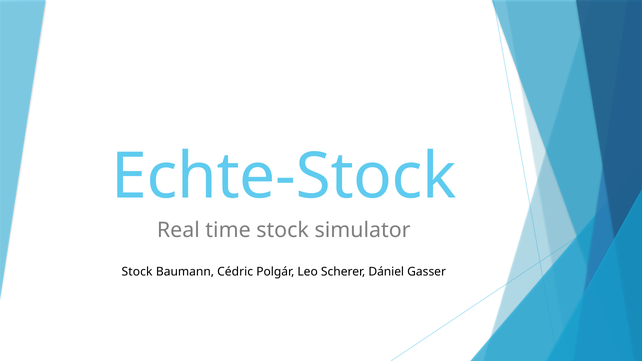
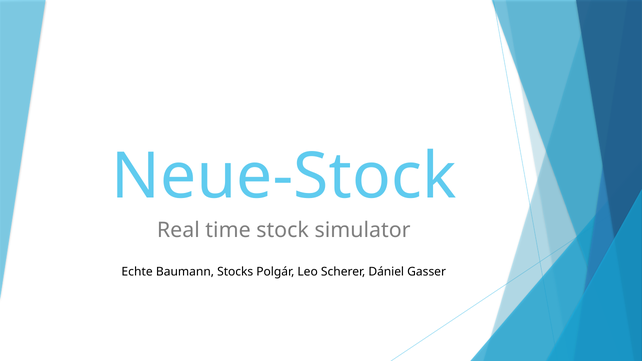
Echte-Stock: Echte-Stock -> Neue-Stock
Stock at (137, 272): Stock -> Echte
Cédric: Cédric -> Stocks
